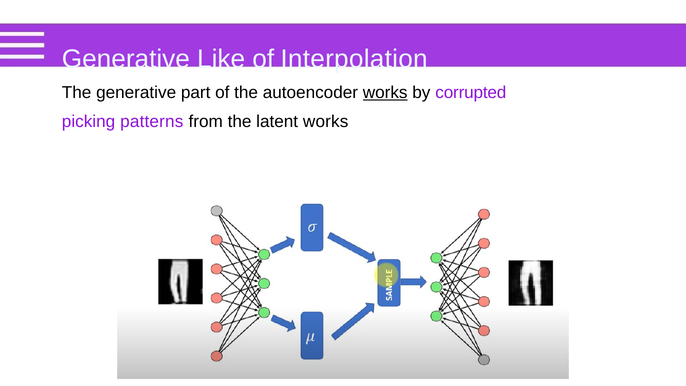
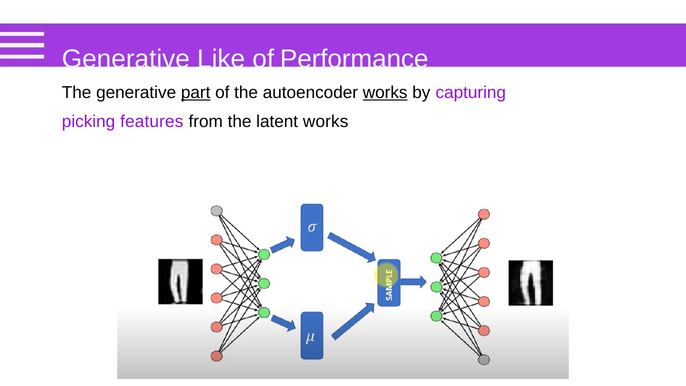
Interpolation: Interpolation -> Performance
part underline: none -> present
corrupted: corrupted -> capturing
patterns: patterns -> features
